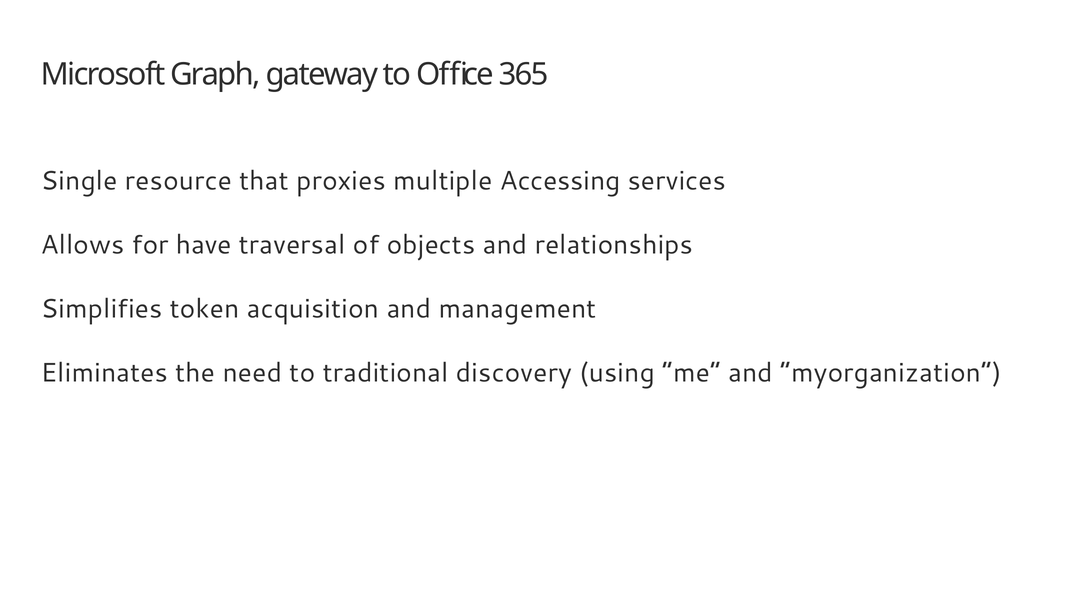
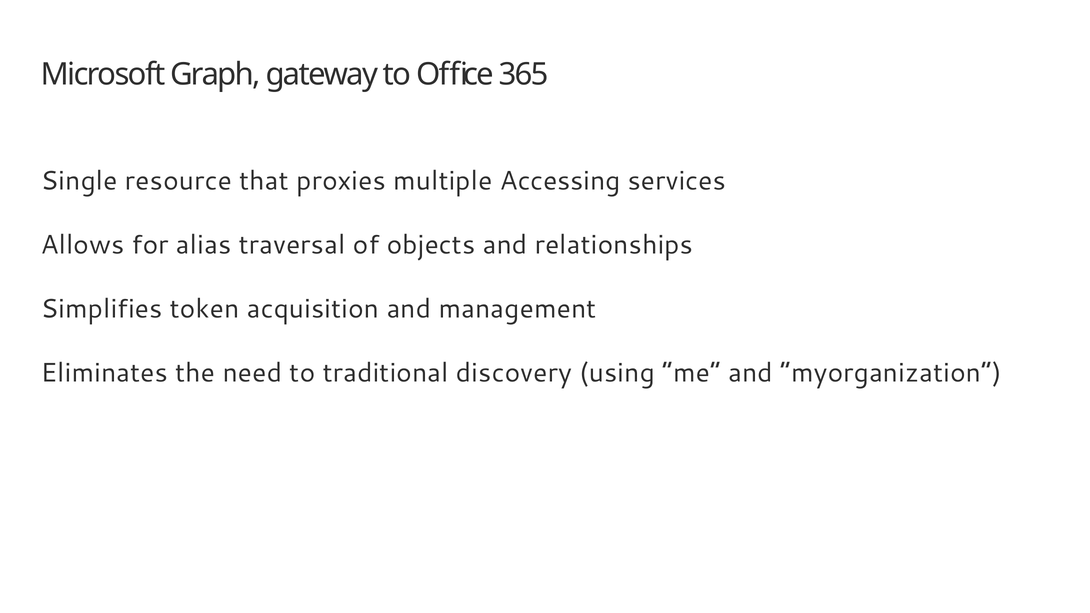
have: have -> alias
